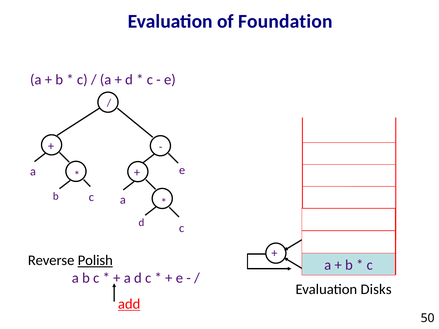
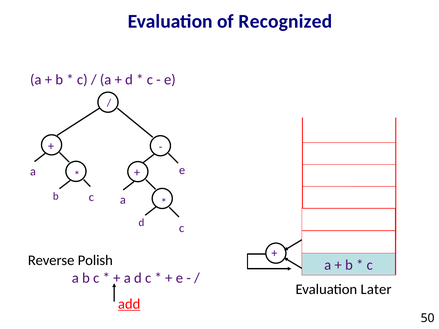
Foundation: Foundation -> Recognized
Polish underline: present -> none
Disks: Disks -> Later
